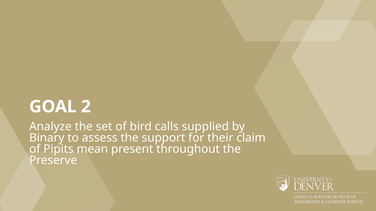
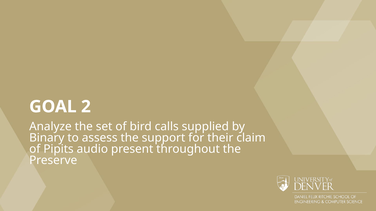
mean: mean -> audio
